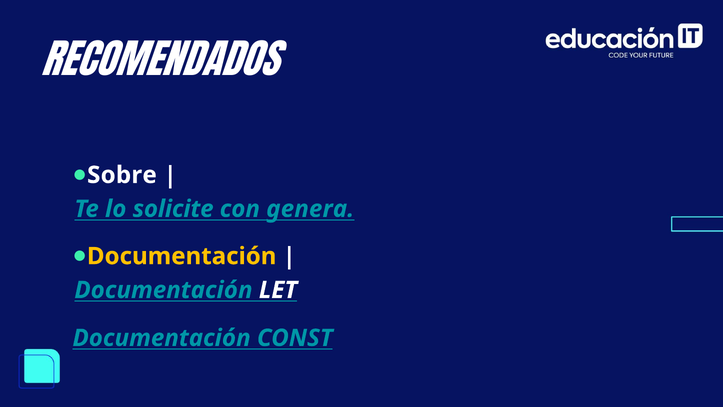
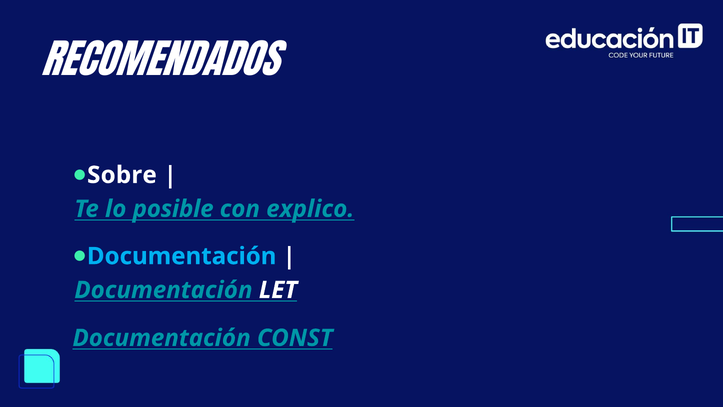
solicite: solicite -> posible
genera: genera -> explico
Documentación at (182, 256) colour: yellow -> light blue
